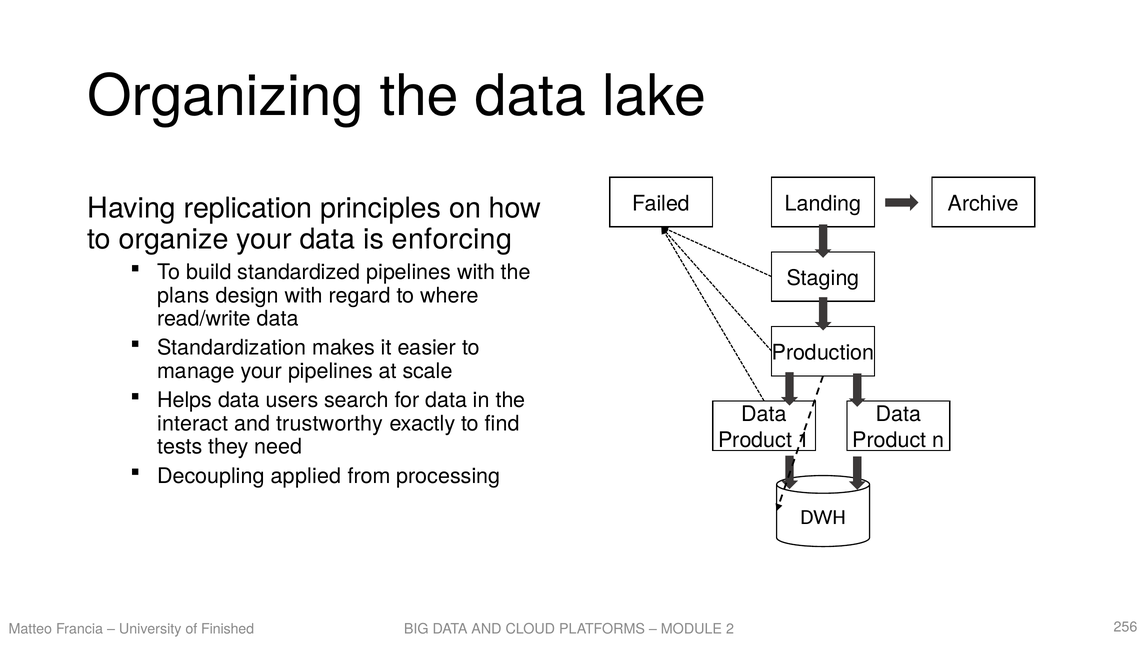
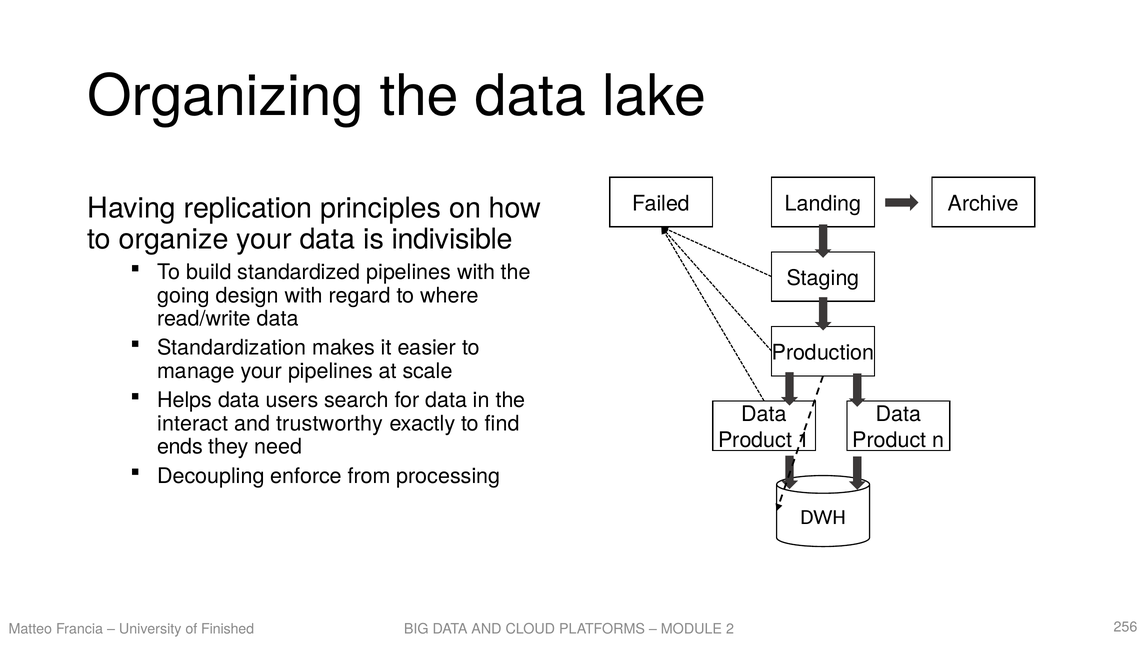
enforcing: enforcing -> indivisible
plans: plans -> going
tests: tests -> ends
applied: applied -> enforce
